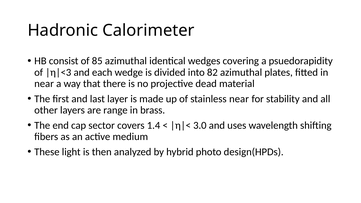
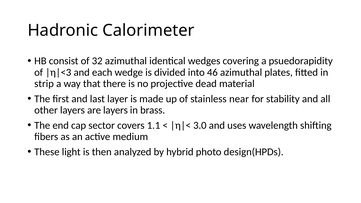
85: 85 -> 32
82: 82 -> 46
near at (44, 84): near -> strip
are range: range -> layers
1.4: 1.4 -> 1.1
